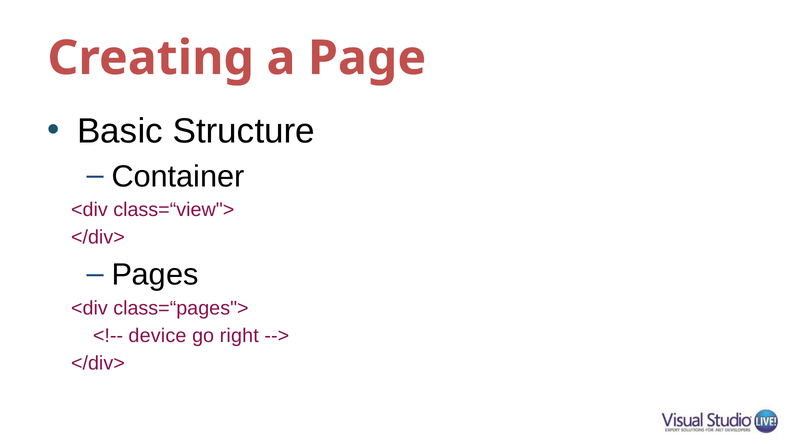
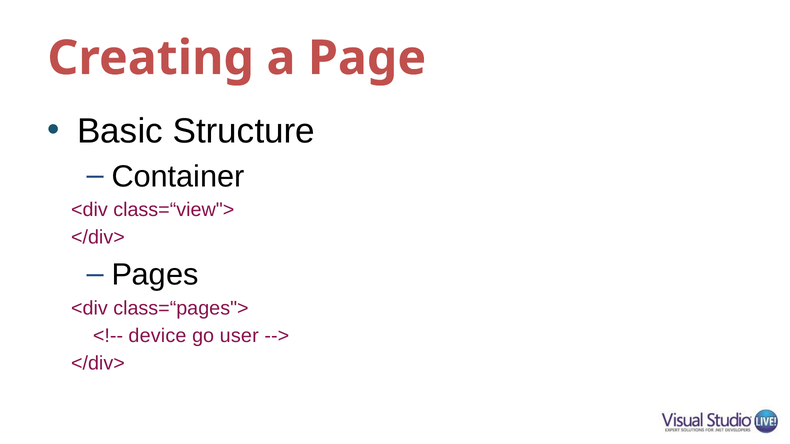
right: right -> user
